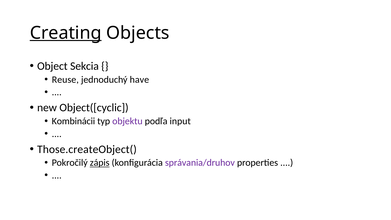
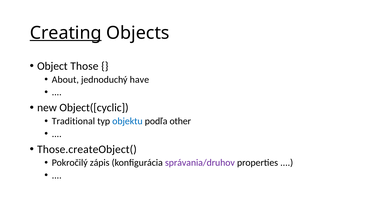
Sekcia: Sekcia -> Those
Reuse: Reuse -> About
Kombinácii: Kombinácii -> Traditional
objektu colour: purple -> blue
input: input -> other
zápis underline: present -> none
